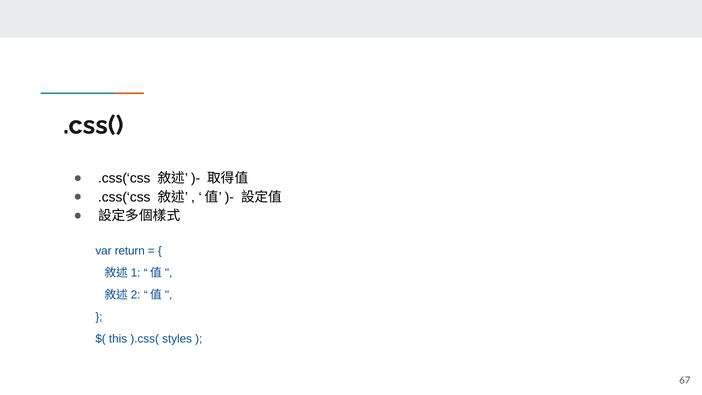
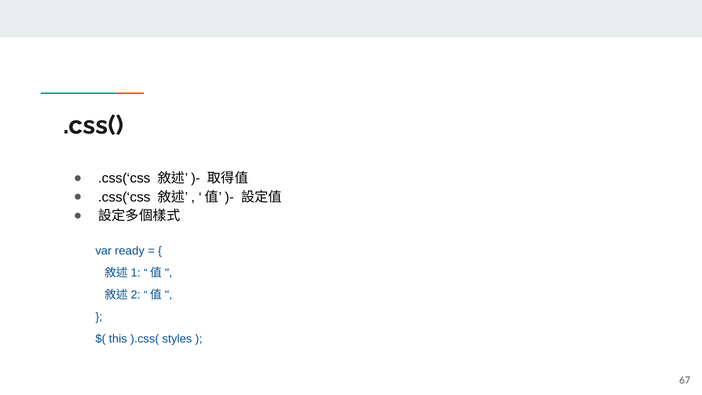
return: return -> ready
